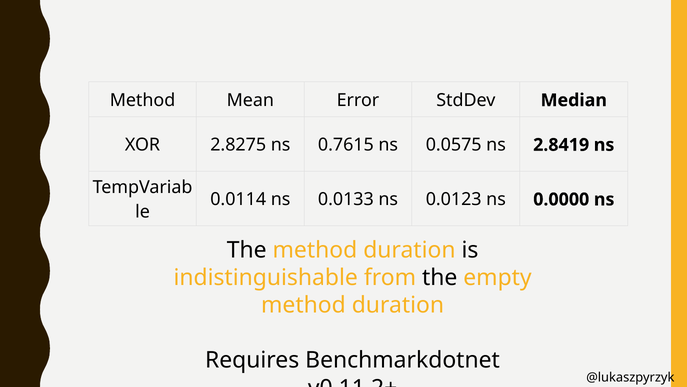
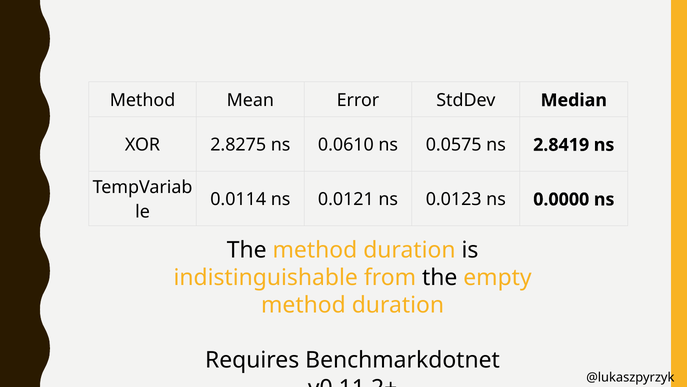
0.7615: 0.7615 -> 0.0610
0.0133: 0.0133 -> 0.0121
